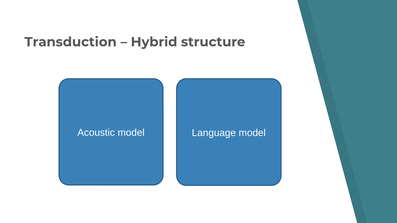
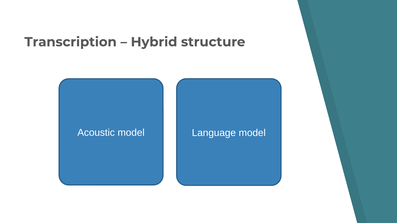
Transduction: Transduction -> Transcription
